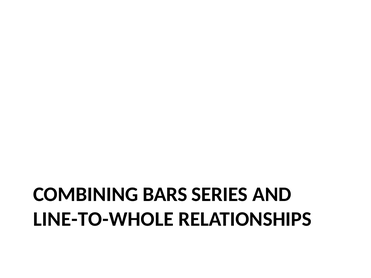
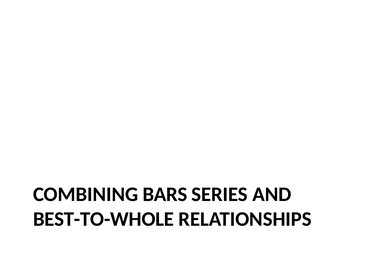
LINE-TO-WHOLE: LINE-TO-WHOLE -> BEST-TO-WHOLE
